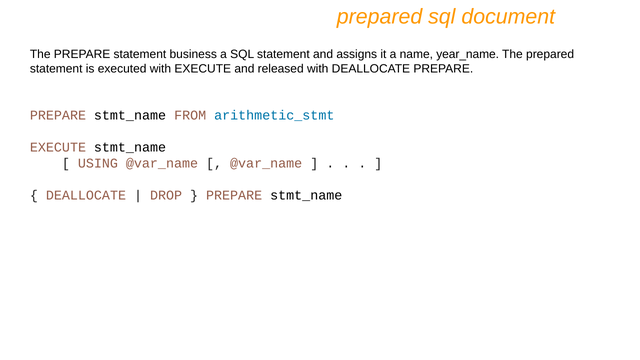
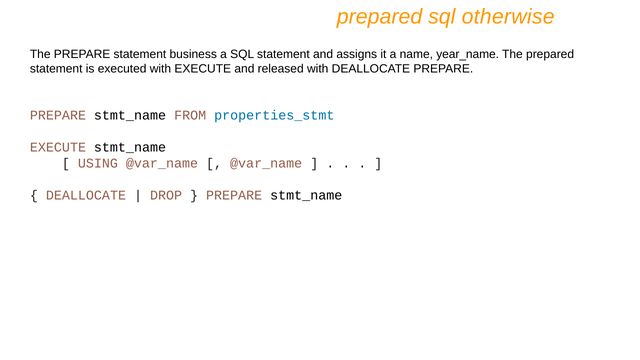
document: document -> otherwise
arithmetic_stmt: arithmetic_stmt -> properties_stmt
